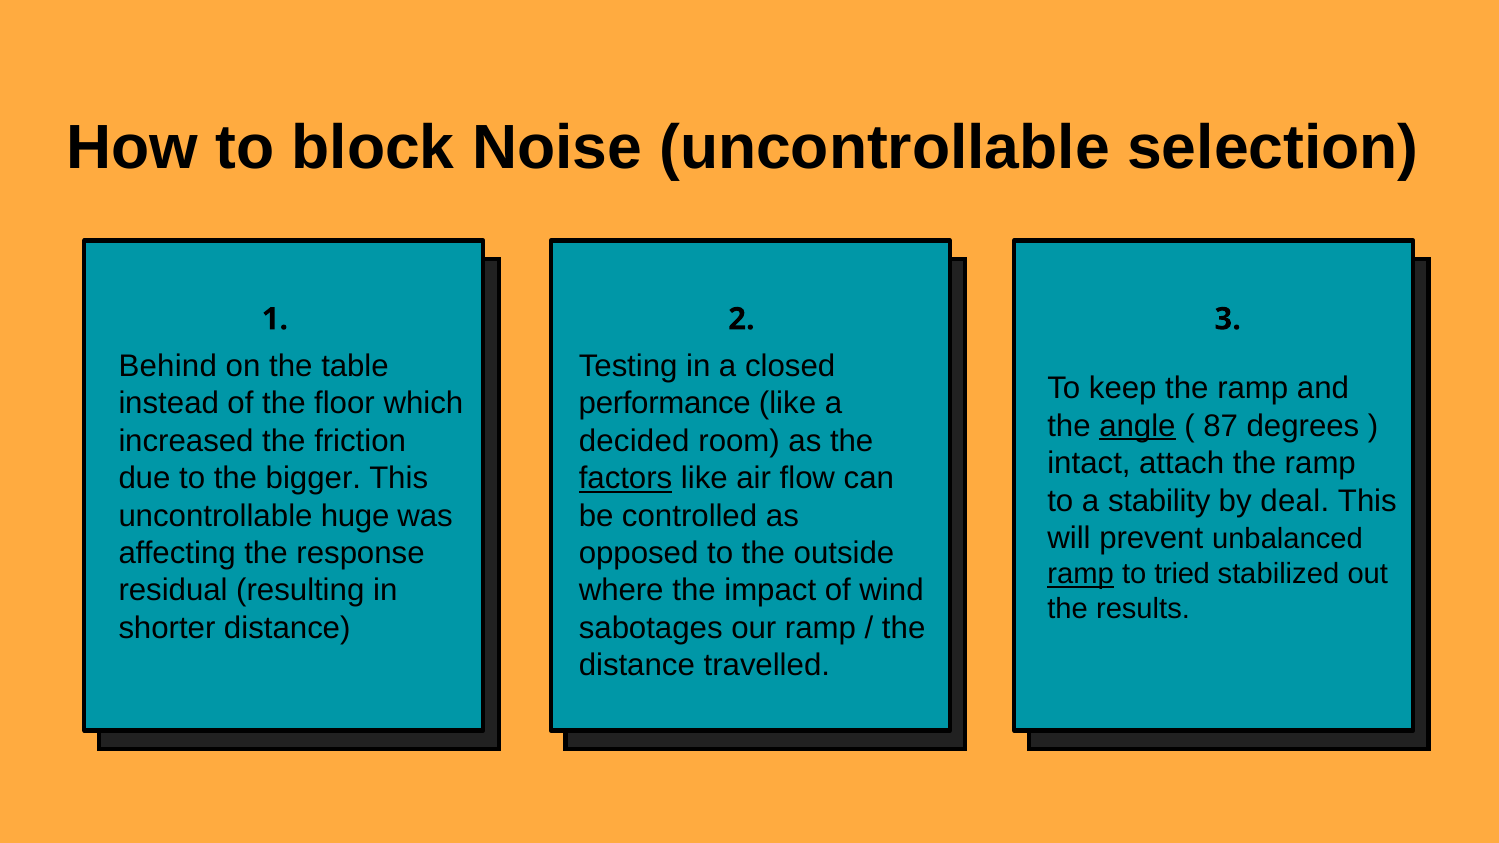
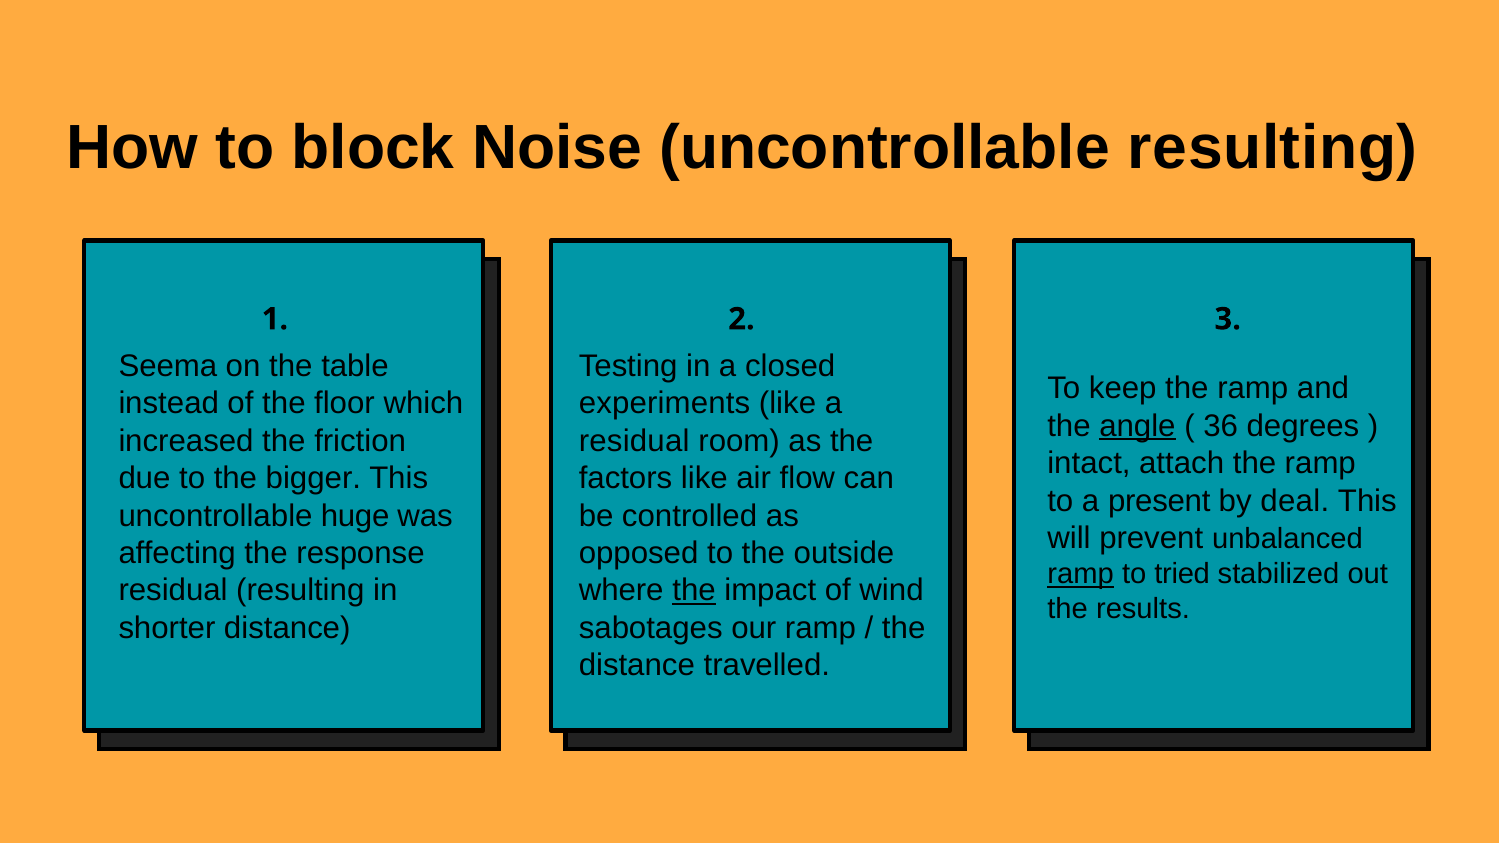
uncontrollable selection: selection -> resulting
Behind: Behind -> Seema
performance: performance -> experiments
87: 87 -> 36
decided at (634, 441): decided -> residual
factors underline: present -> none
stability: stability -> present
the at (694, 591) underline: none -> present
